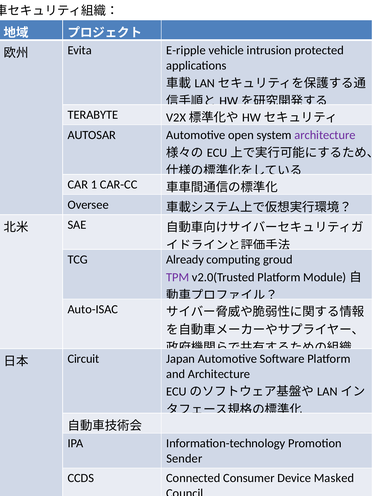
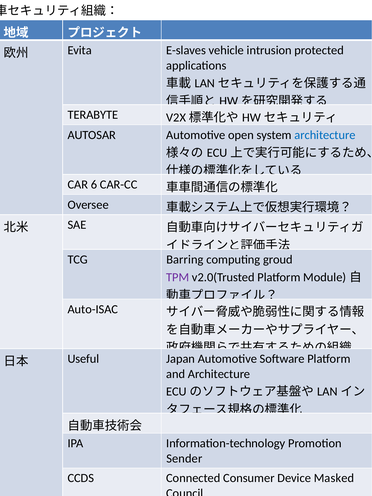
E-ripple: E-ripple -> E-slaves
architecture at (325, 135) colour: purple -> blue
1: 1 -> 6
Already: Already -> Barring
Circuit: Circuit -> Useful
